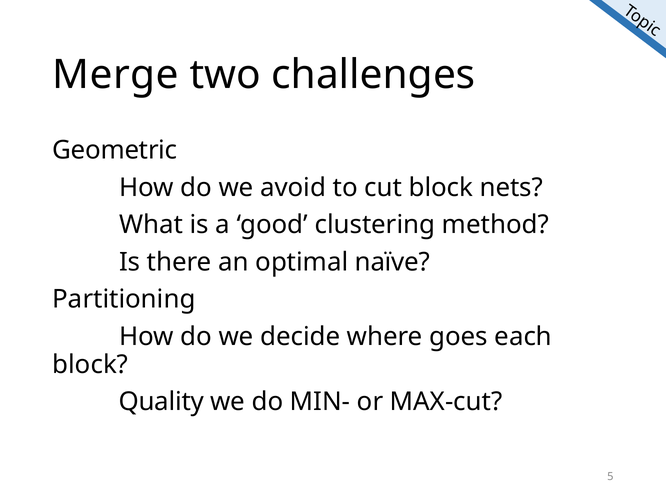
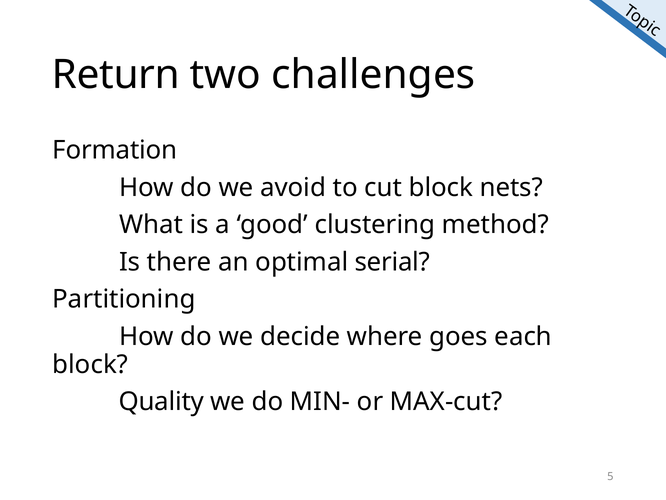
Merge: Merge -> Return
Geometric: Geometric -> Formation
naïve: naïve -> serial
